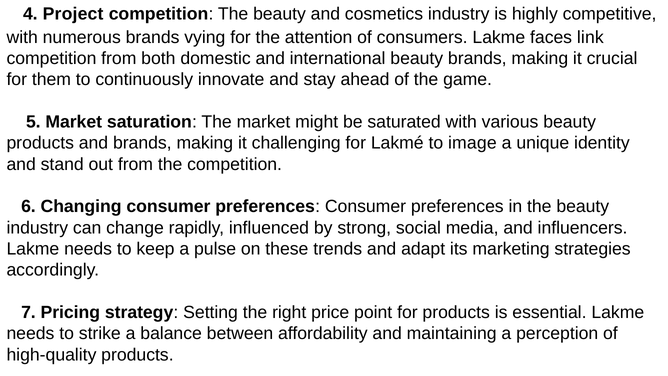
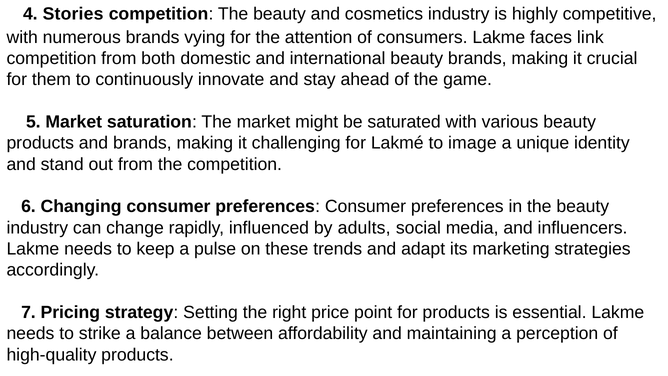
Project: Project -> Stories
strong: strong -> adults
